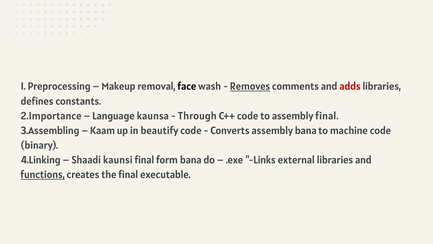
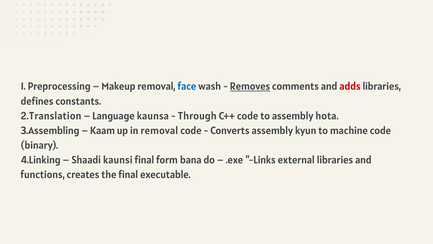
face colour: black -> blue
2.Importance: 2.Importance -> 2.Translation
assembly final: final -> hota
in beautify: beautify -> removal
assembly bana: bana -> kyun
functions underline: present -> none
